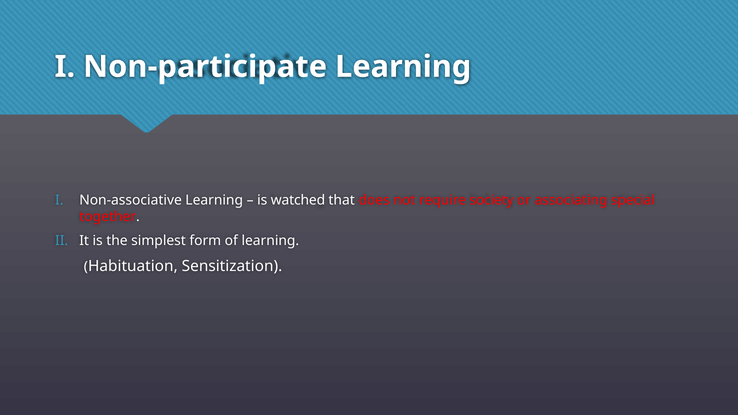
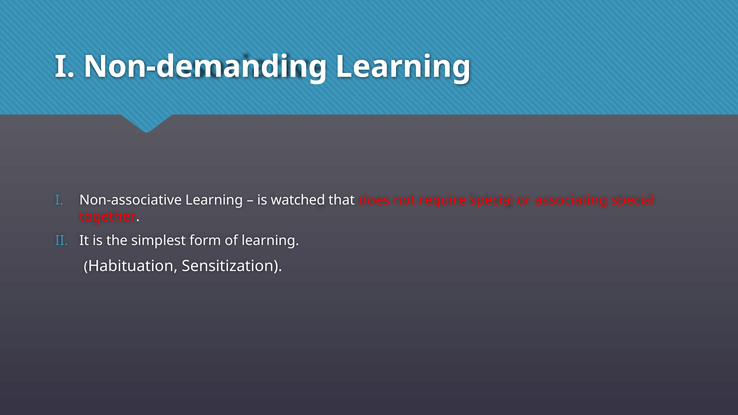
Non-participate: Non-participate -> Non-demanding
require society: society -> special
